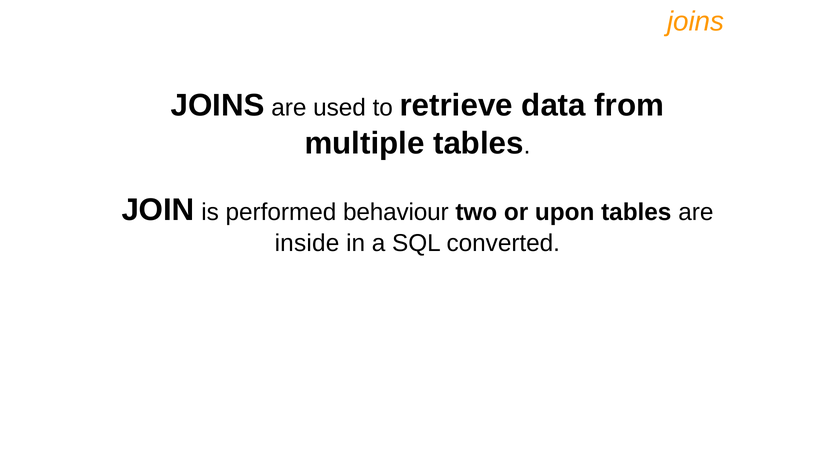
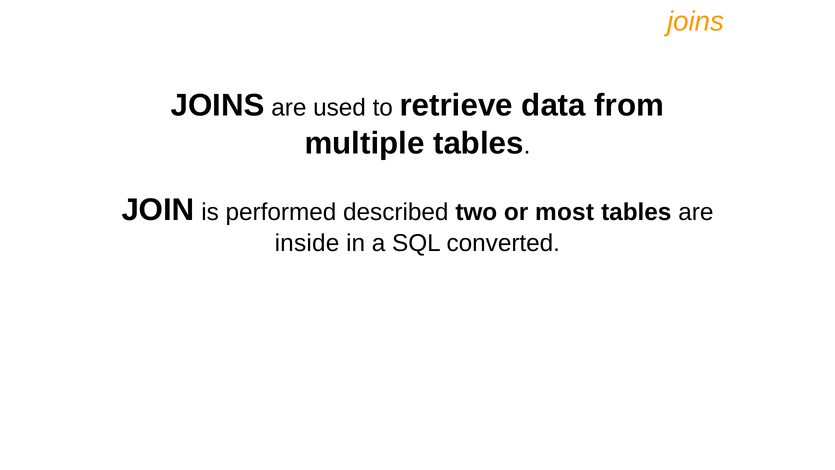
behaviour: behaviour -> described
upon: upon -> most
